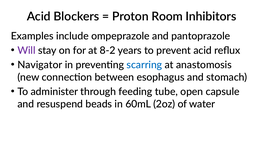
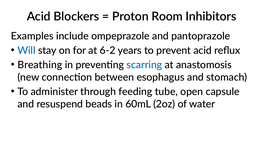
Will colour: purple -> blue
8-2: 8-2 -> 6-2
Navigator: Navigator -> Breathing
